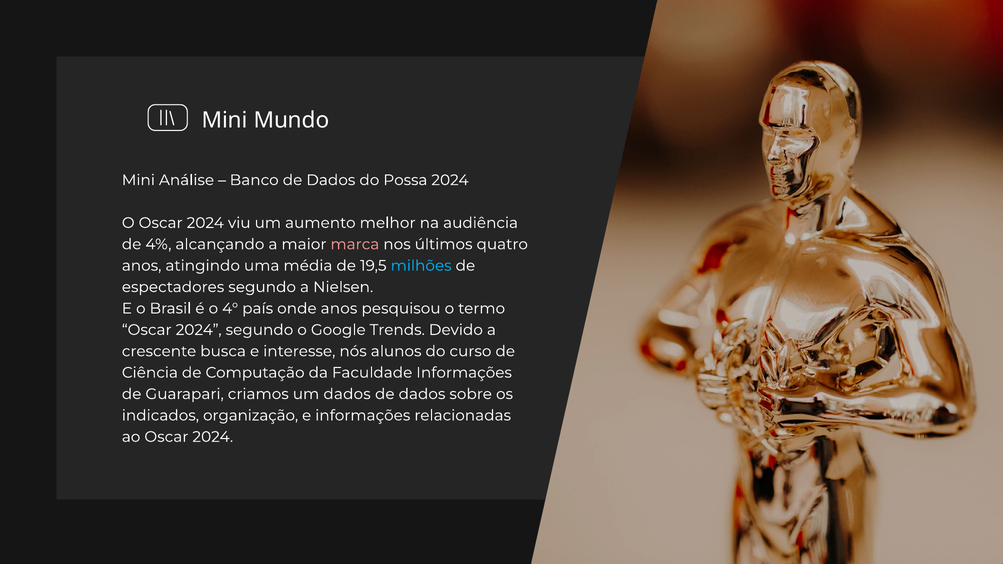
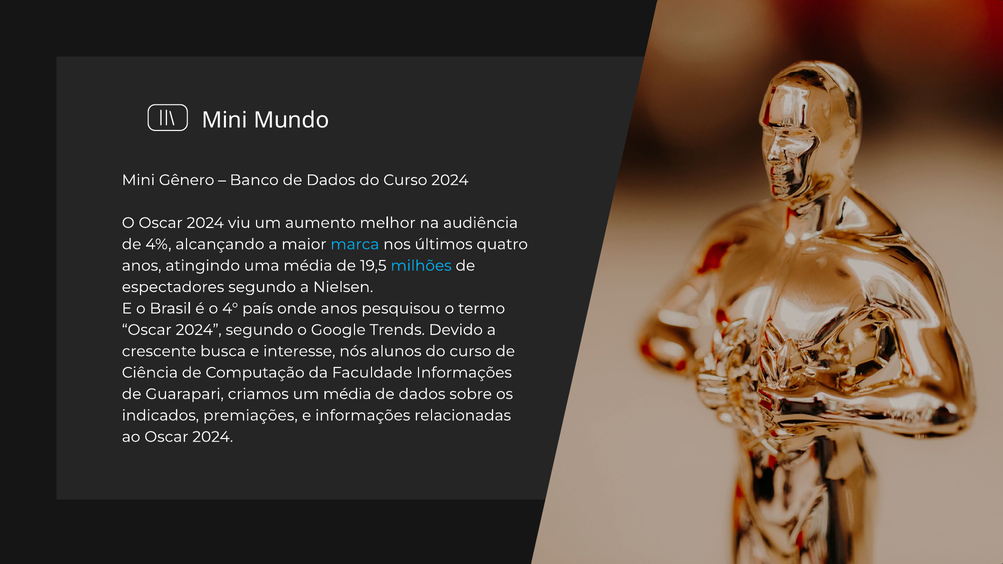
Análise: Análise -> Gênero
Dados do Possa: Possa -> Curso
marca colour: pink -> light blue
um dados: dados -> média
organização: organização -> premiações
